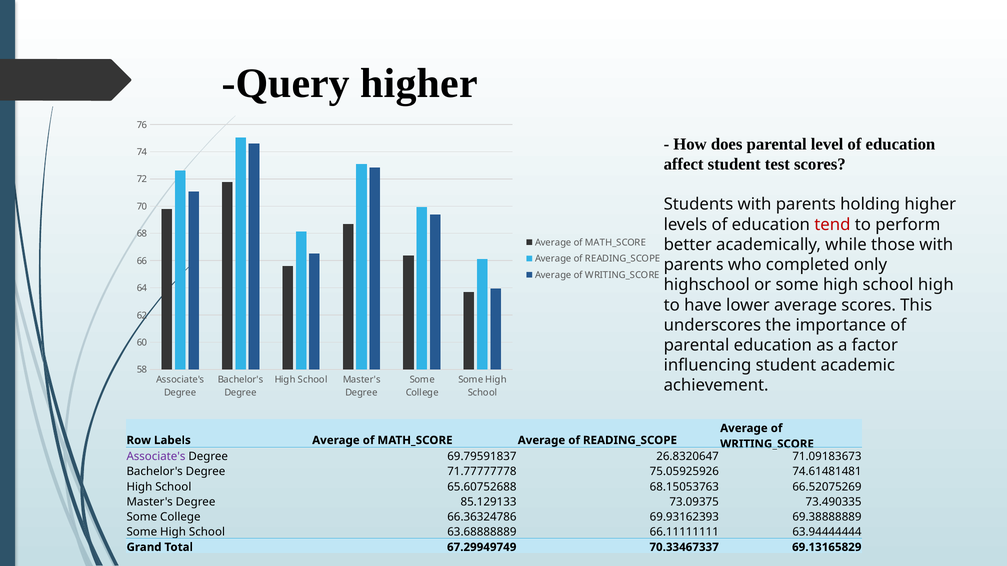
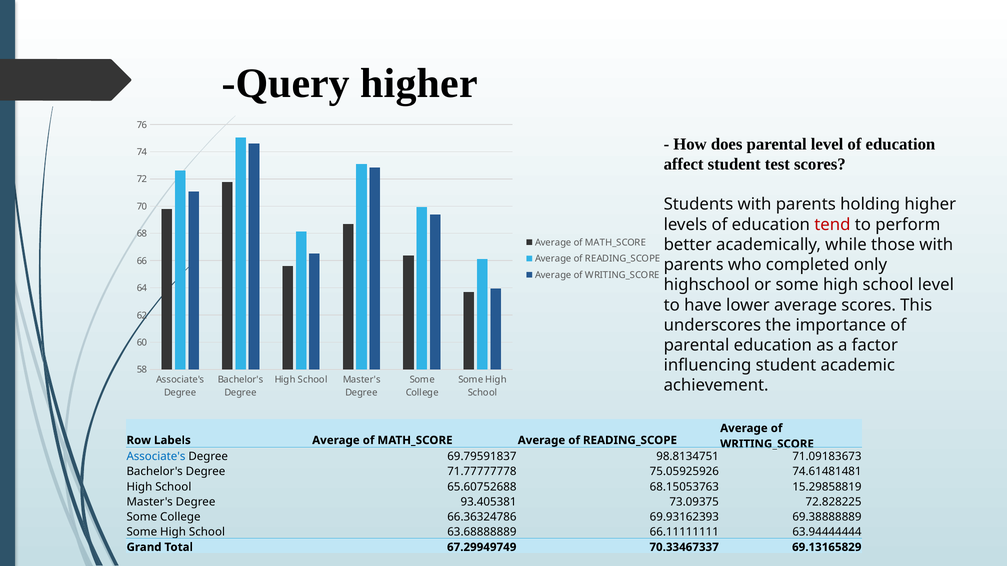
school high: high -> level
Associate's at (156, 457) colour: purple -> blue
26.8320647: 26.8320647 -> 98.8134751
66.52075269: 66.52075269 -> 15.29858819
85.129133: 85.129133 -> 93.405381
73.490335: 73.490335 -> 72.828225
